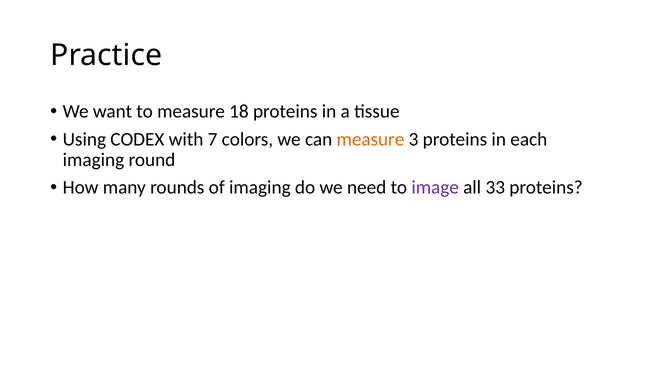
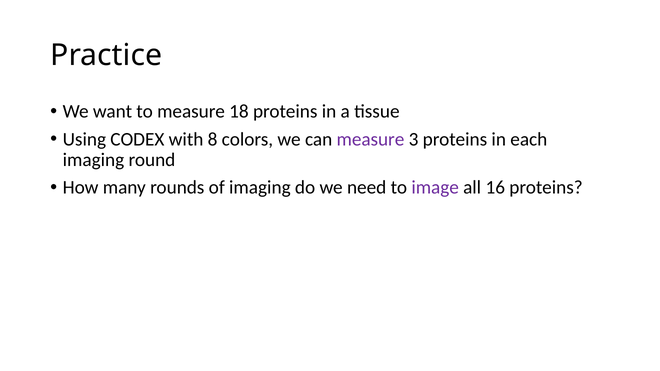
7: 7 -> 8
measure at (370, 139) colour: orange -> purple
33: 33 -> 16
